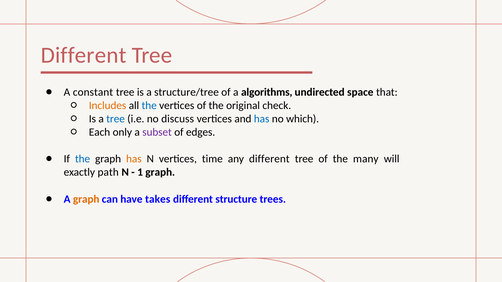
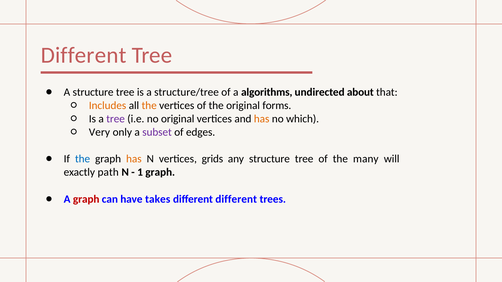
A constant: constant -> structure
space: space -> about
the at (149, 106) colour: blue -> orange
check: check -> forms
tree at (116, 119) colour: blue -> purple
no discuss: discuss -> original
has at (262, 119) colour: blue -> orange
Each: Each -> Very
time: time -> grids
any different: different -> structure
graph at (86, 199) colour: orange -> red
different structure: structure -> different
